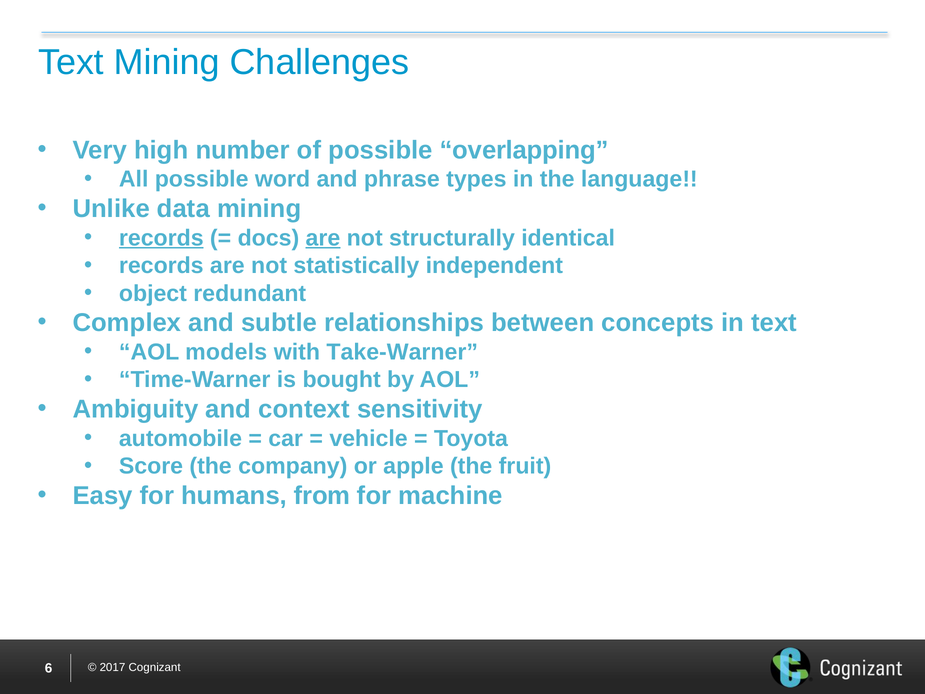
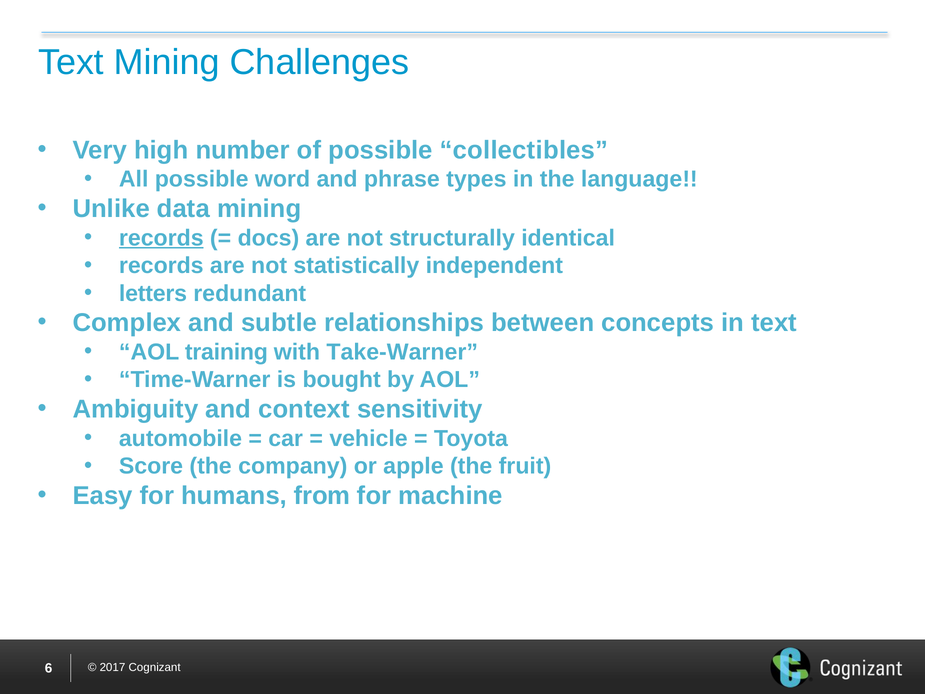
overlapping: overlapping -> collectibles
are at (323, 238) underline: present -> none
object: object -> letters
models: models -> training
